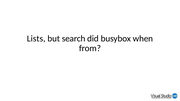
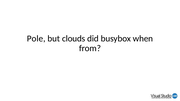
Lists: Lists -> Pole
search: search -> clouds
